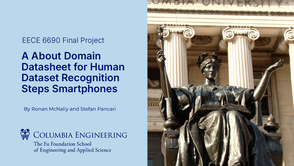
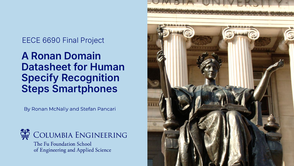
A About: About -> Ronan
Dataset: Dataset -> Specify
